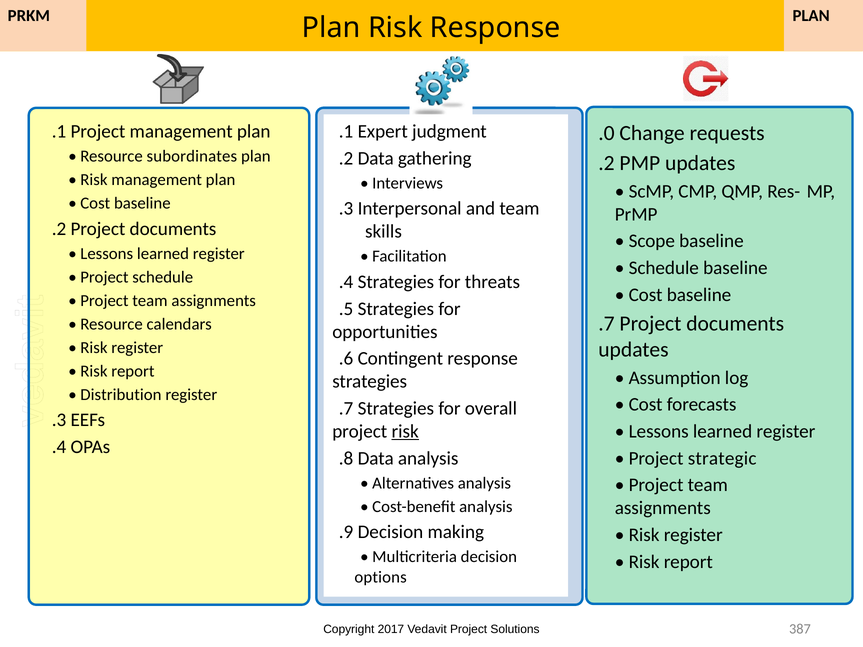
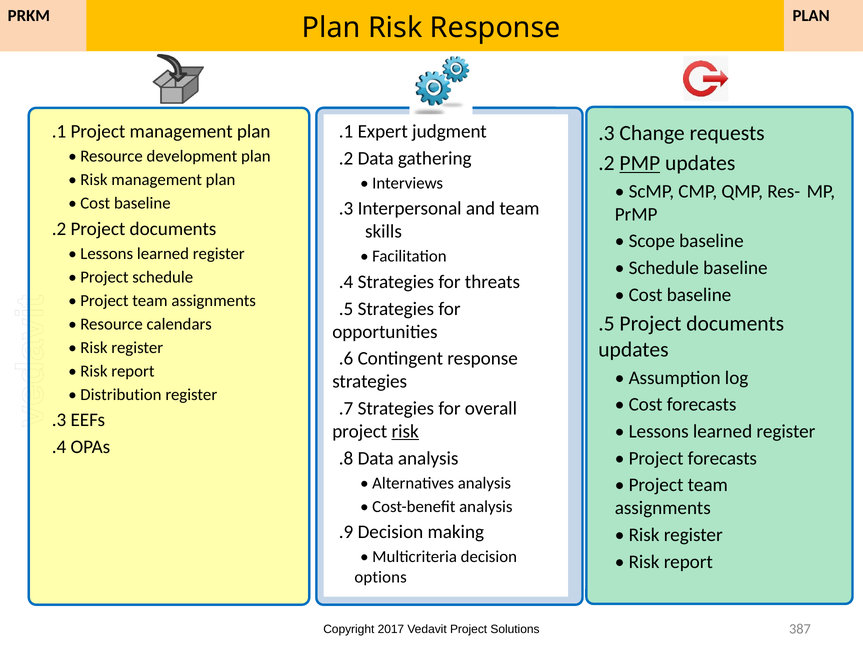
.0 at (607, 133): .0 -> .3
subordinates: subordinates -> development
PMP underline: none -> present
.7: .7 -> .5
Project strategic: strategic -> forecasts
